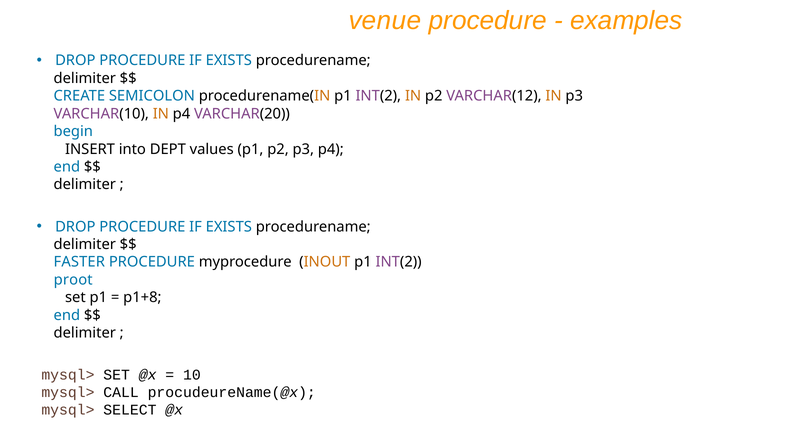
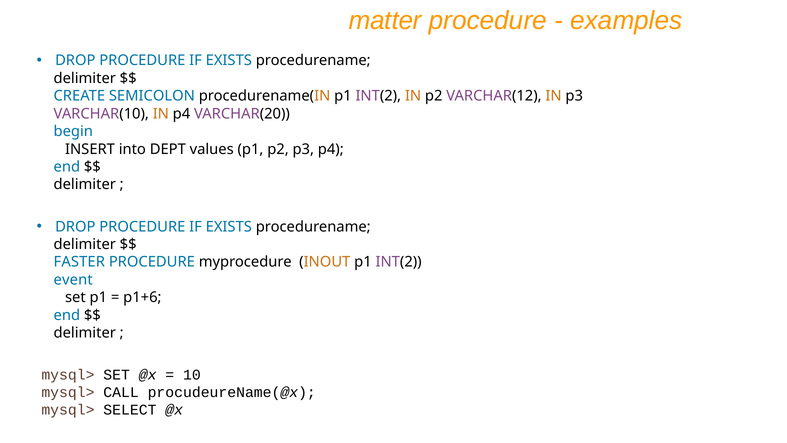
venue: venue -> matter
proot: proot -> event
p1+8: p1+8 -> p1+6
